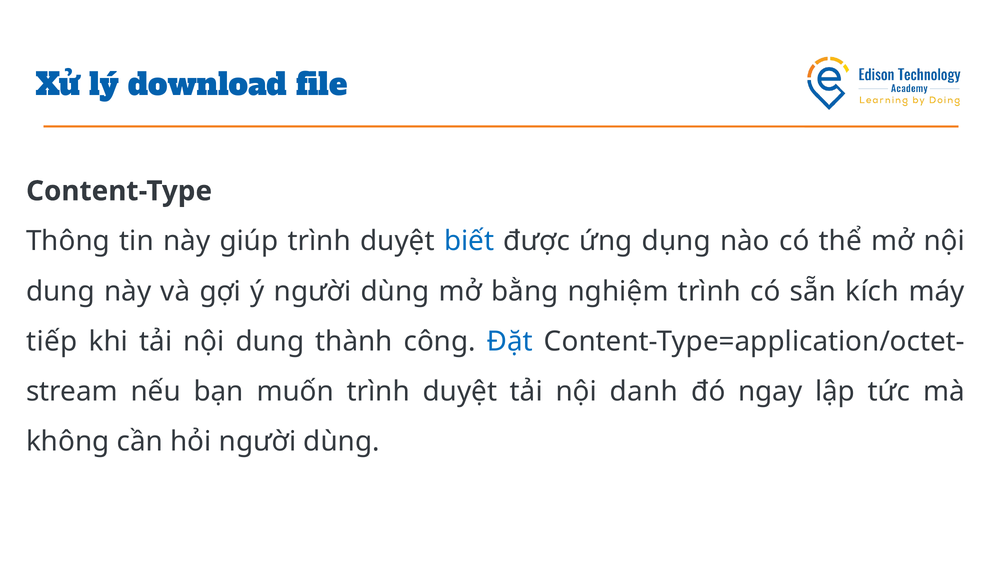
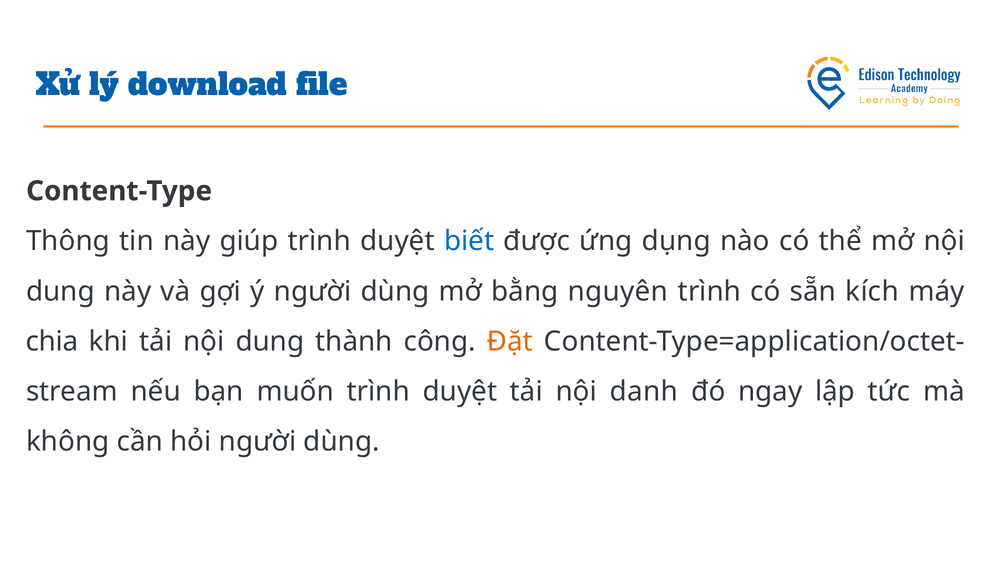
nghiệm: nghiệm -> nguyên
tiếp: tiếp -> chia
Đặt colour: blue -> orange
